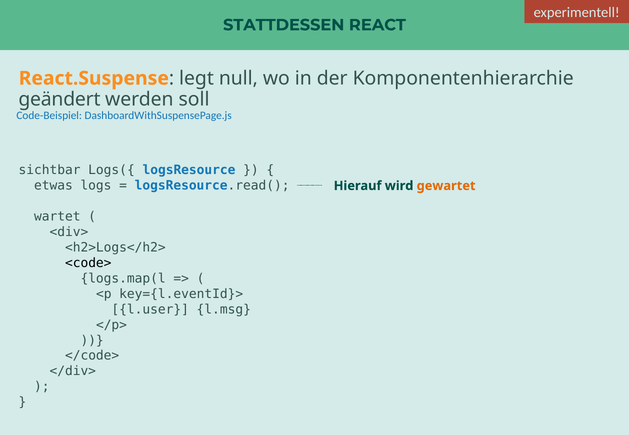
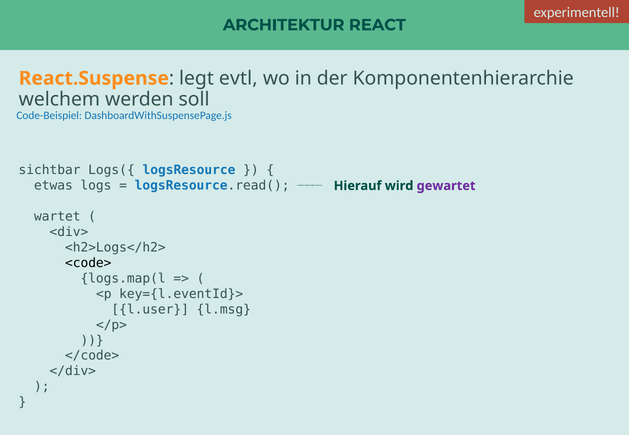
STATTDESSEN: STATTDESSEN -> ARCHITEKTUR
null: null -> evtl
geändert: geändert -> welchem
gewartet colour: orange -> purple
